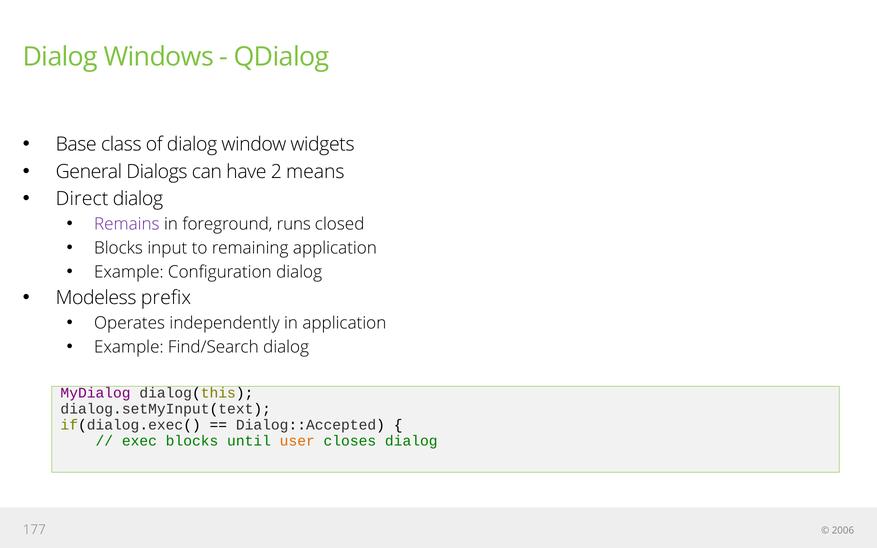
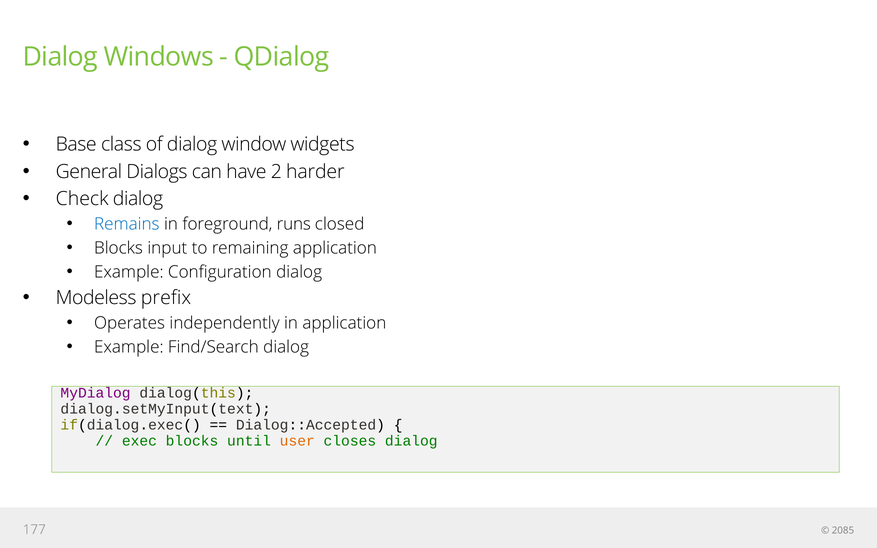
means: means -> harder
Direct: Direct -> Check
Remains colour: purple -> blue
2006: 2006 -> 2085
